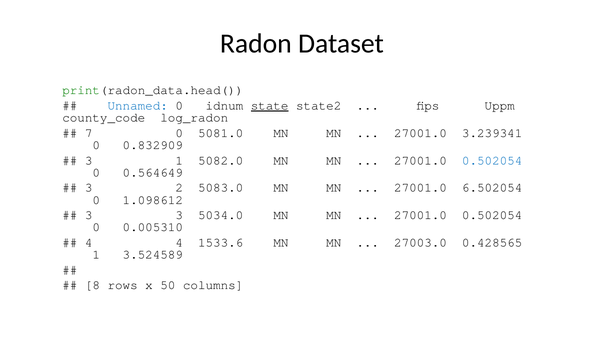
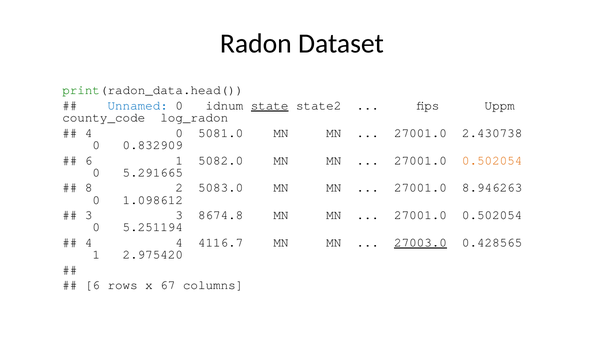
7 at (89, 133): 7 -> 4
3.239341: 3.239341 -> 2.430738
3 at (89, 160): 3 -> 6
0.502054 at (492, 160) colour: blue -> orange
0.564649: 0.564649 -> 5.291665
3 at (89, 188): 3 -> 8
6.502054: 6.502054 -> 8.946263
5034.0: 5034.0 -> 8674.8
0.005310: 0.005310 -> 5.251194
1533.6: 1533.6 -> 4116.7
27003.0 underline: none -> present
3.524589: 3.524589 -> 2.975420
8 at (92, 285): 8 -> 6
50: 50 -> 67
